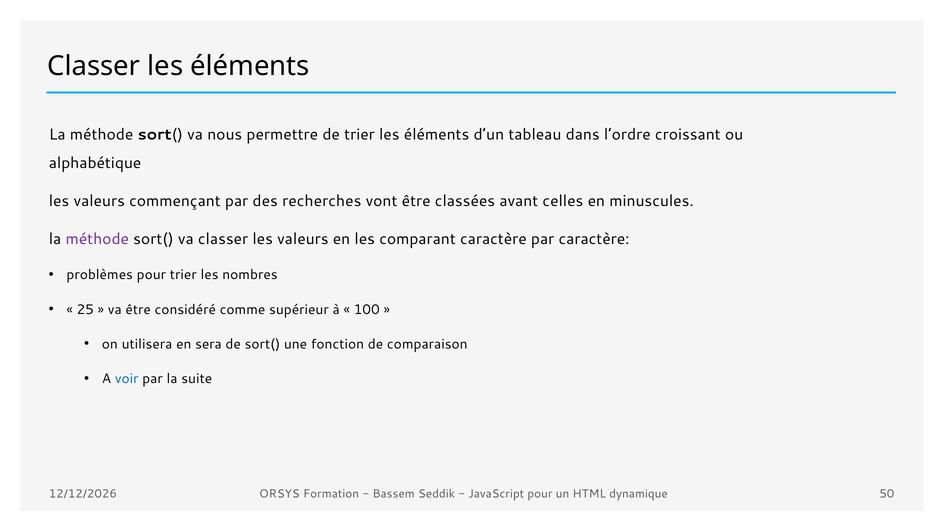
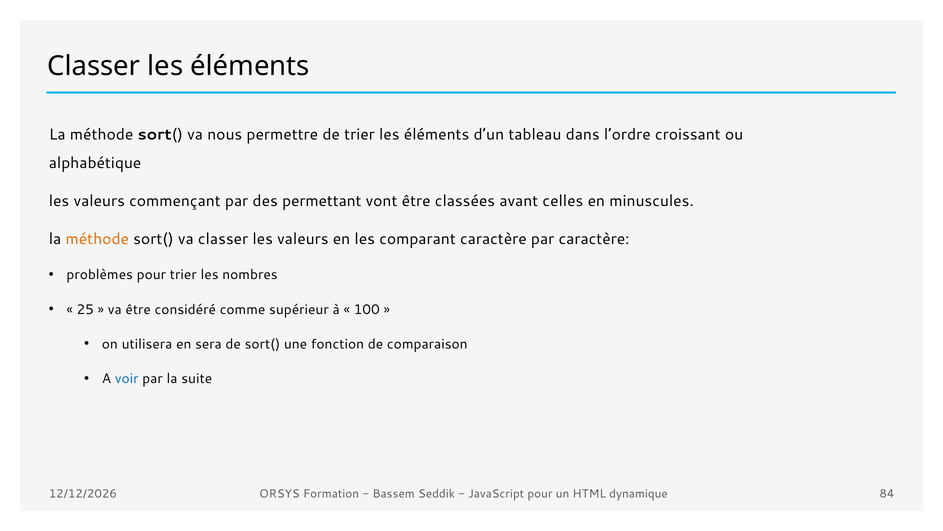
recherches: recherches -> permettant
méthode at (97, 239) colour: purple -> orange
50: 50 -> 84
